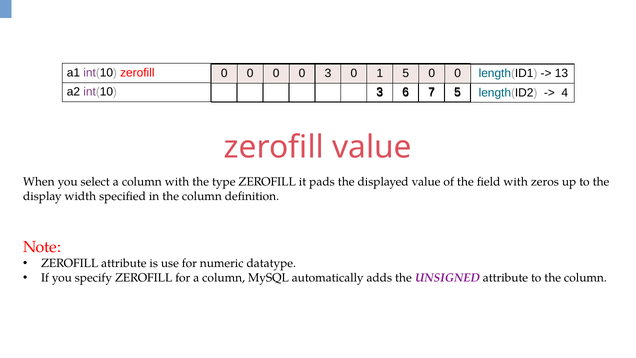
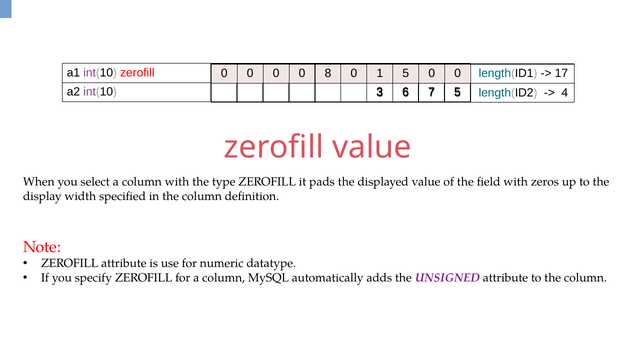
0 3: 3 -> 8
13: 13 -> 17
